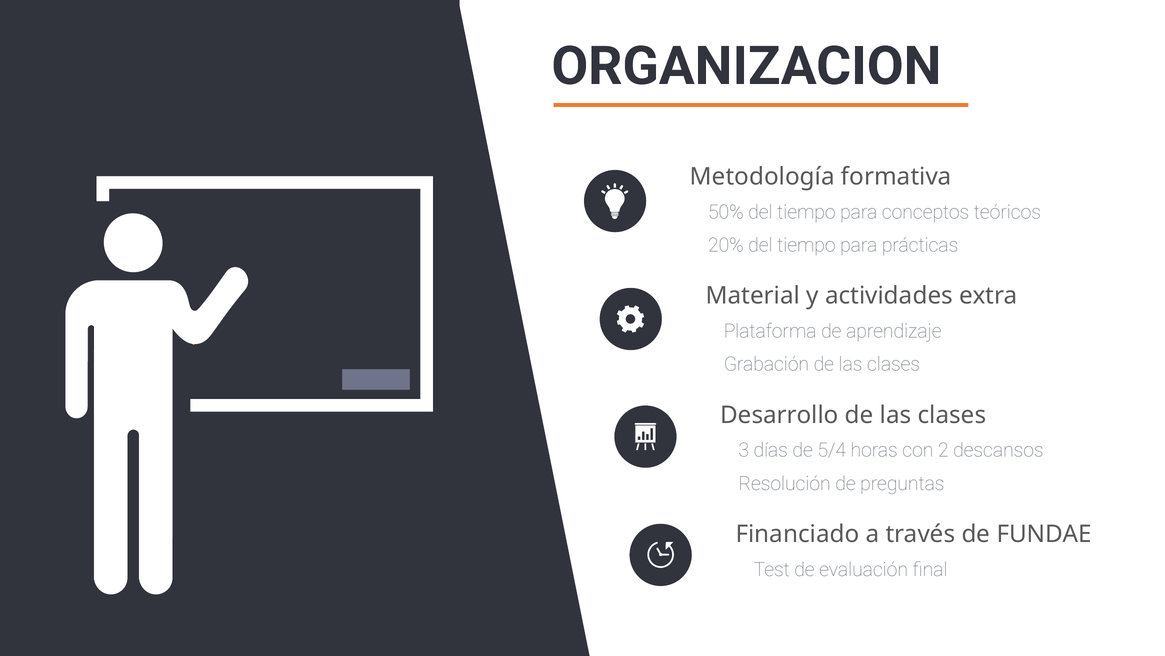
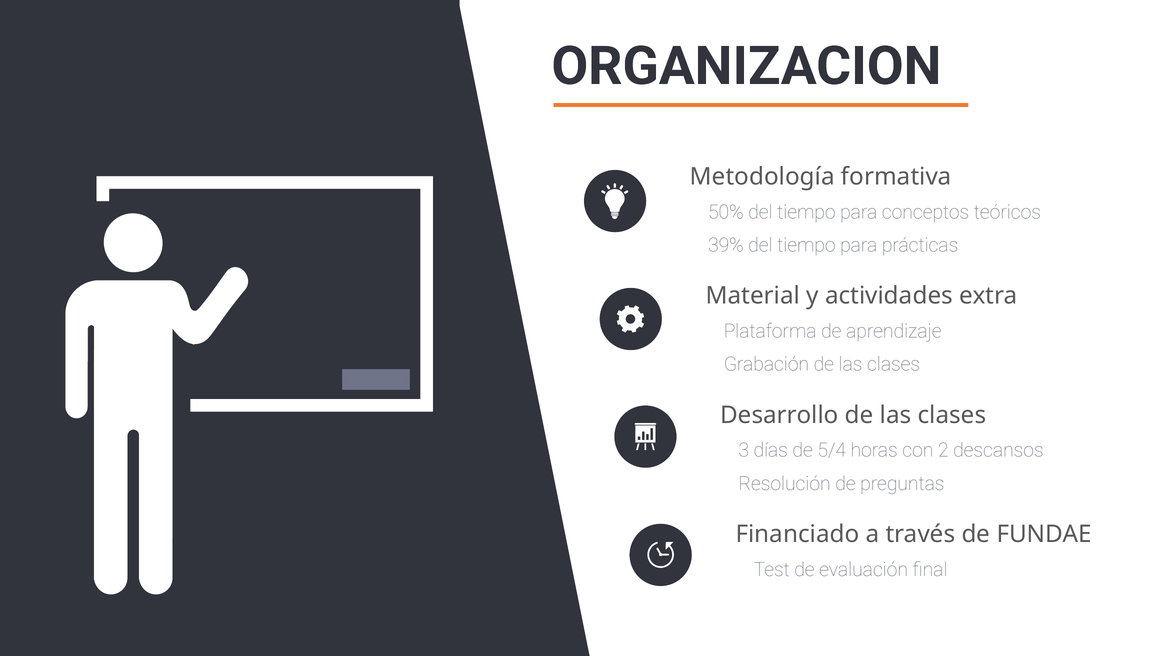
20%: 20% -> 39%
